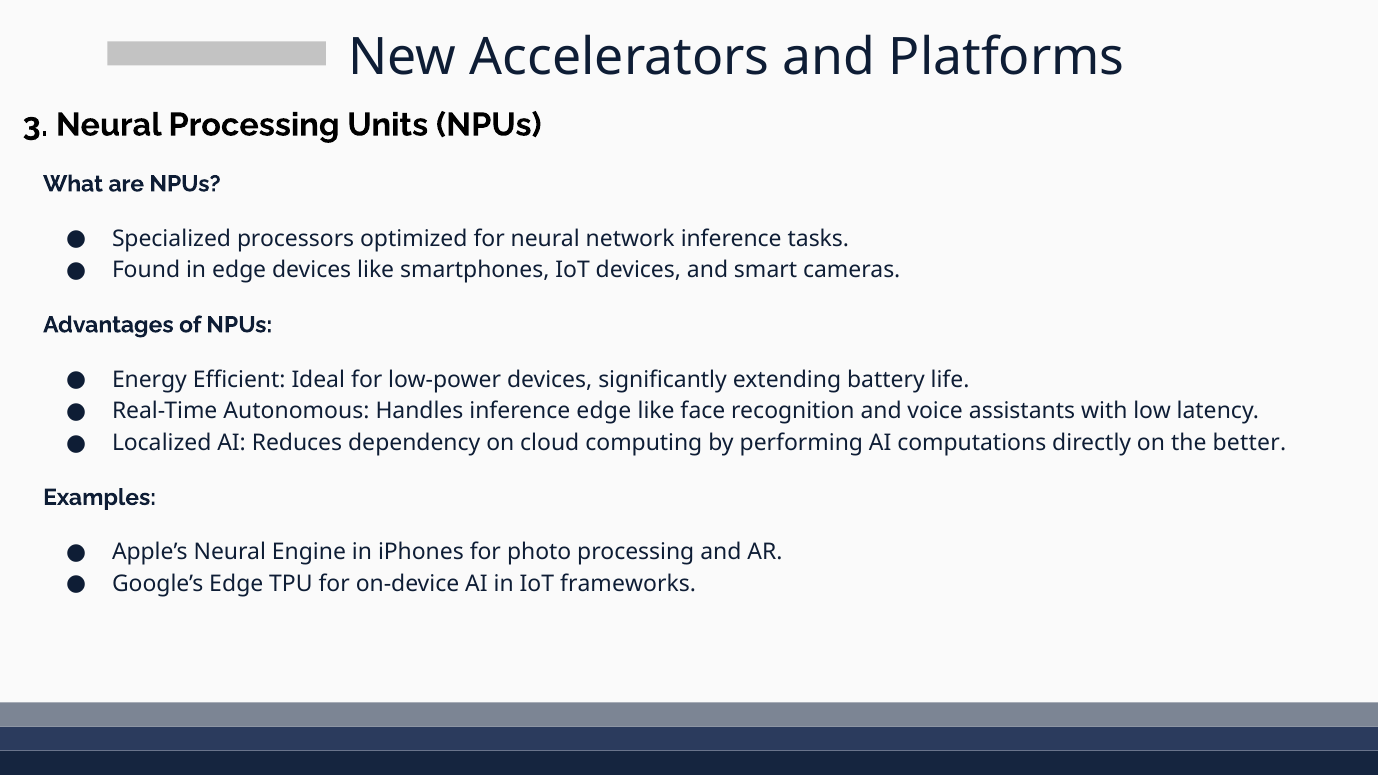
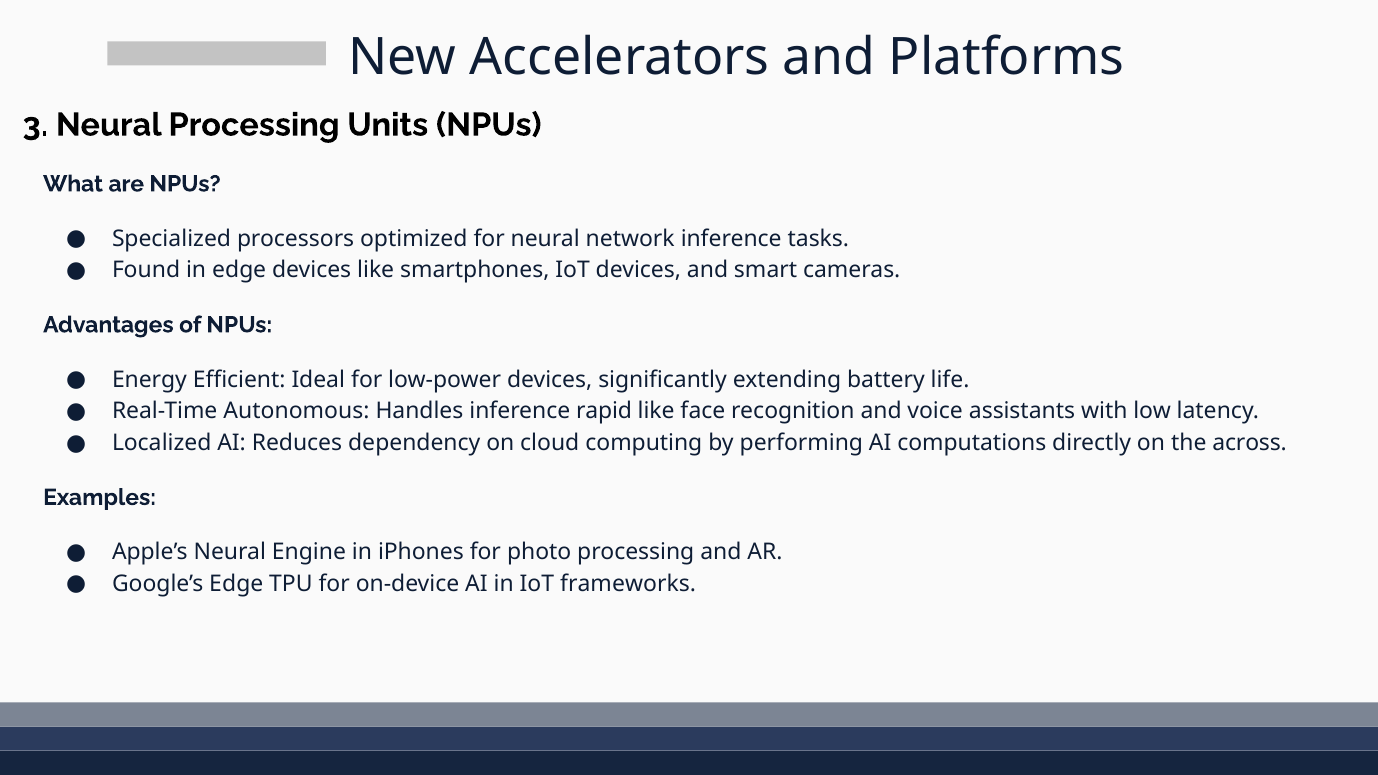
inference edge: edge -> rapid
better: better -> across
